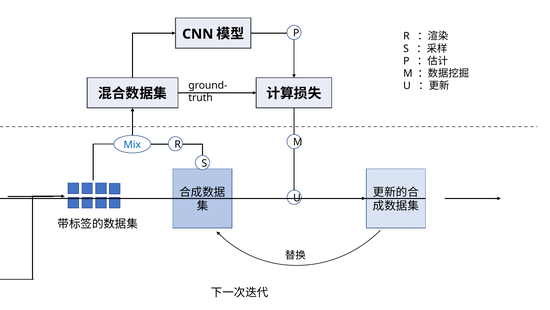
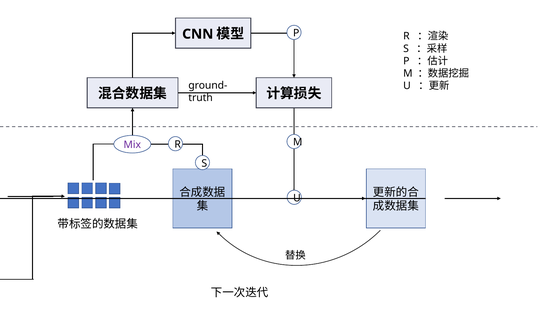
Mix colour: blue -> purple
